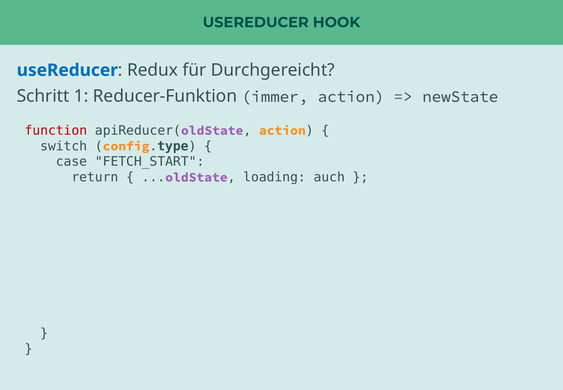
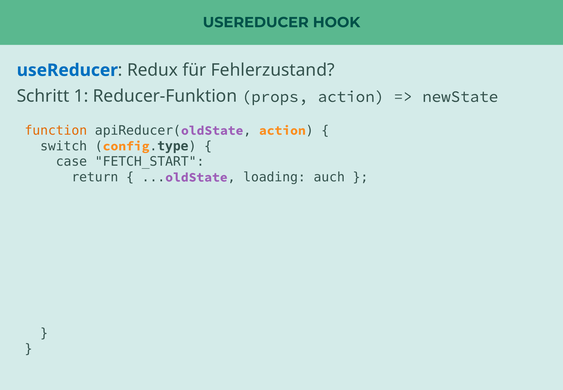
Durchgereicht: Durchgereicht -> Fehlerzustand
immer: immer -> props
function colour: red -> orange
